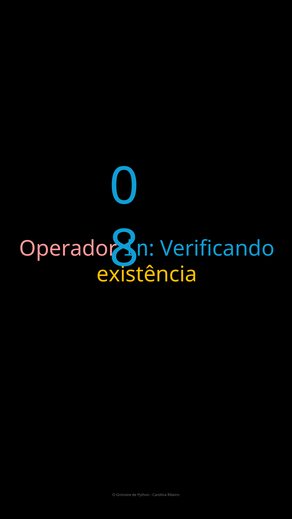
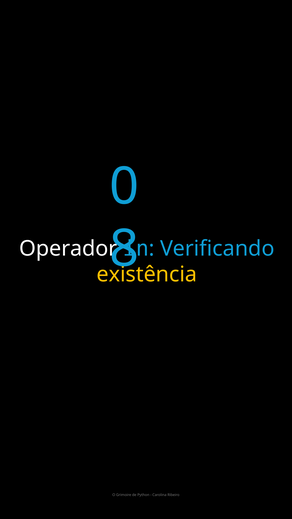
Operador colour: pink -> white
